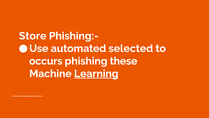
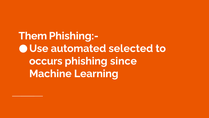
Store: Store -> Them
these: these -> since
Learning underline: present -> none
